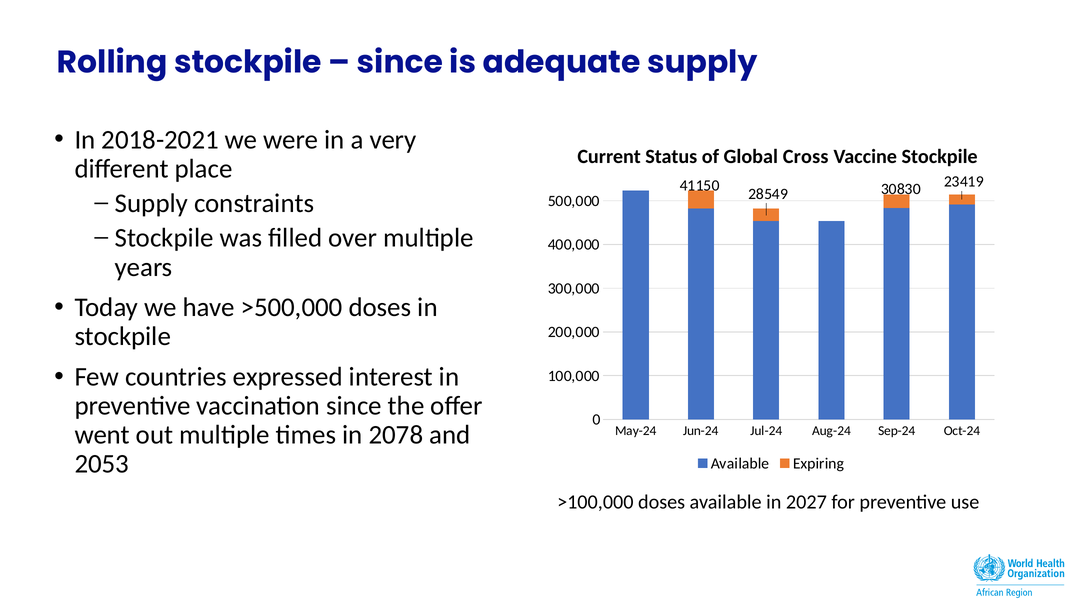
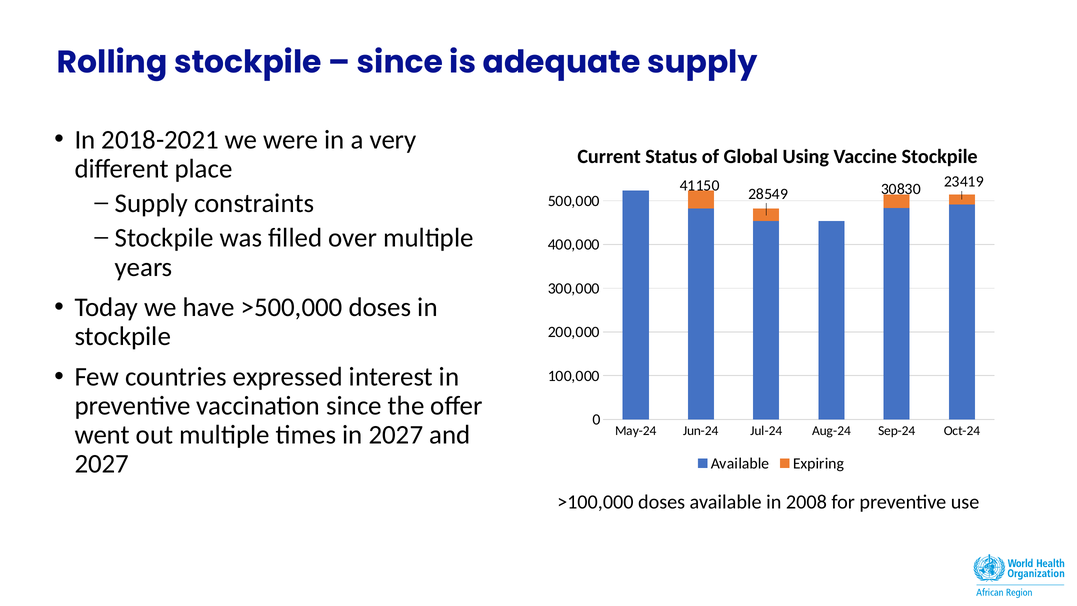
Cross: Cross -> Using
in 2078: 2078 -> 2027
2053 at (102, 464): 2053 -> 2027
2027: 2027 -> 2008
